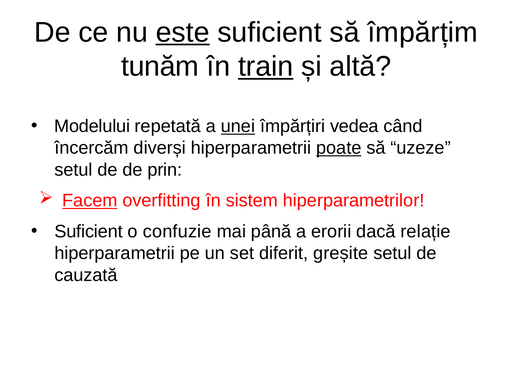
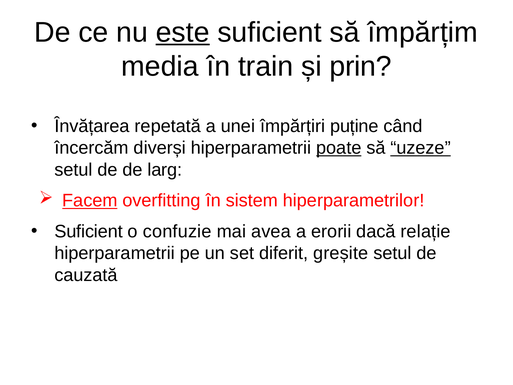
tunăm: tunăm -> media
train underline: present -> none
altă: altă -> prin
Modelului: Modelului -> Învățarea
unei underline: present -> none
vedea: vedea -> puține
uzeze underline: none -> present
prin: prin -> larg
până: până -> avea
